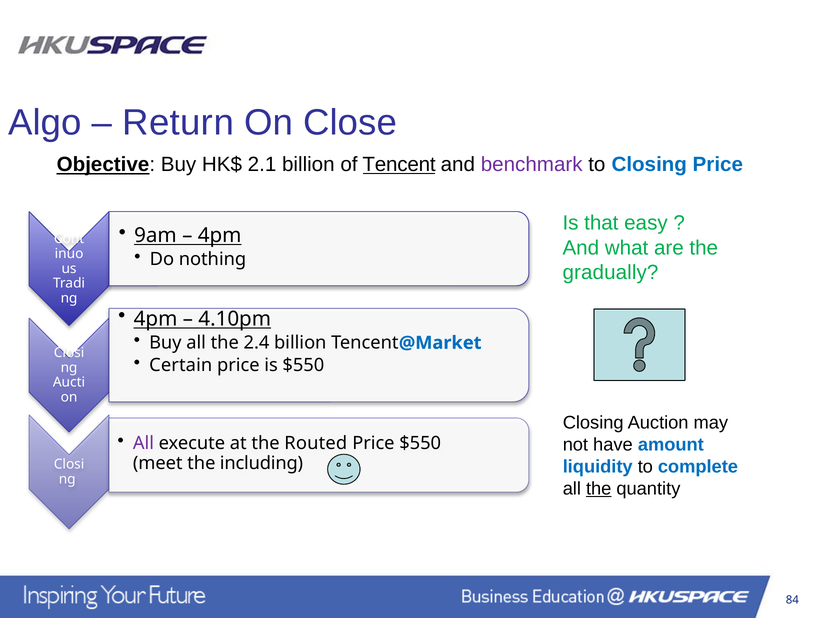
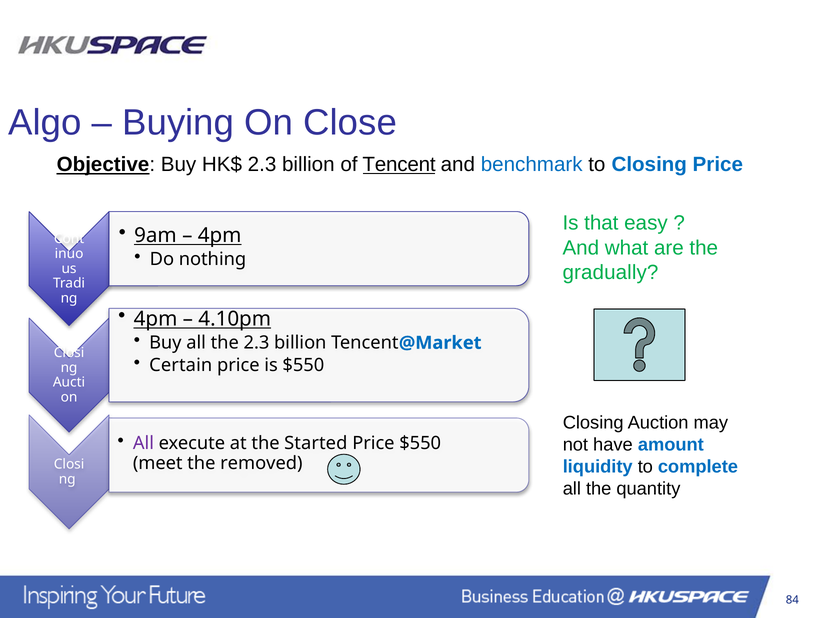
Return: Return -> Buying
HK$ 2.1: 2.1 -> 2.3
benchmark colour: purple -> blue
the 2.4: 2.4 -> 2.3
Routed: Routed -> Started
including: including -> removed
the at (599, 489) underline: present -> none
